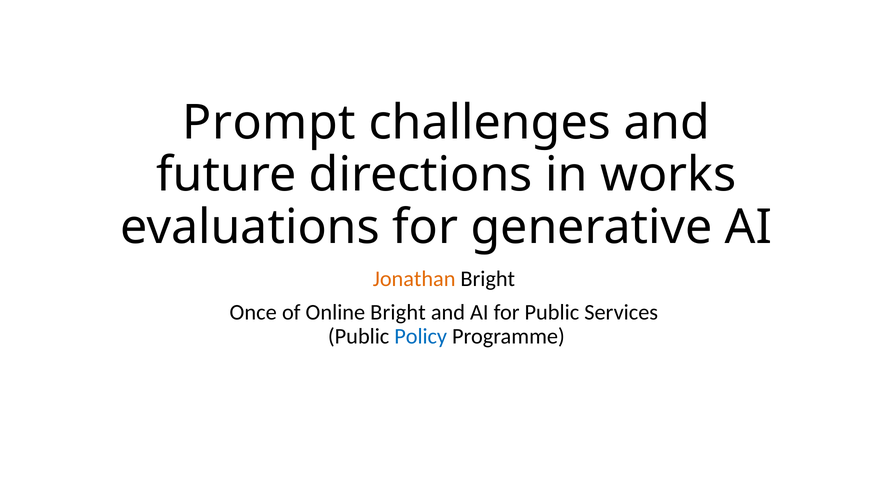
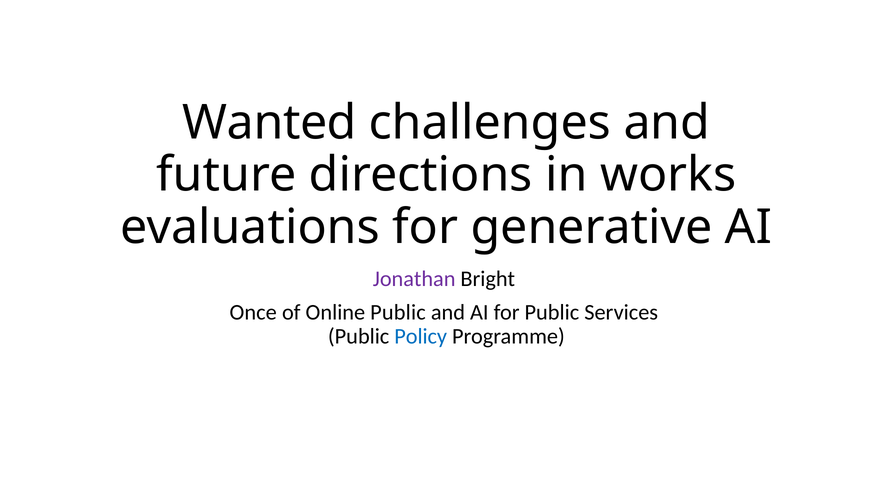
Prompt: Prompt -> Wanted
Jonathan colour: orange -> purple
Online Bright: Bright -> Public
